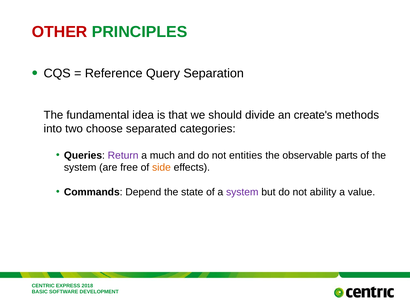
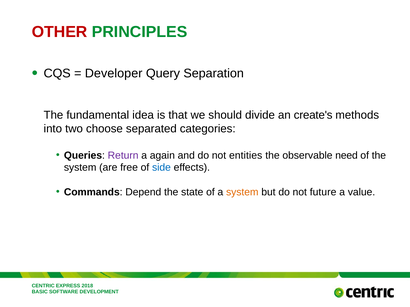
Reference: Reference -> Developer
much: much -> again
parts: parts -> need
side colour: orange -> blue
system at (242, 192) colour: purple -> orange
ability: ability -> future
